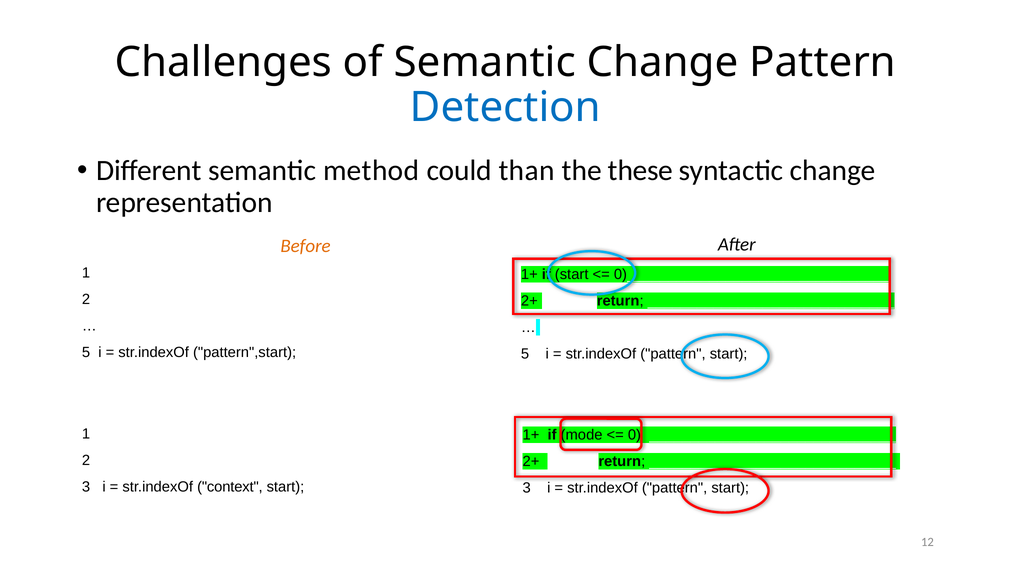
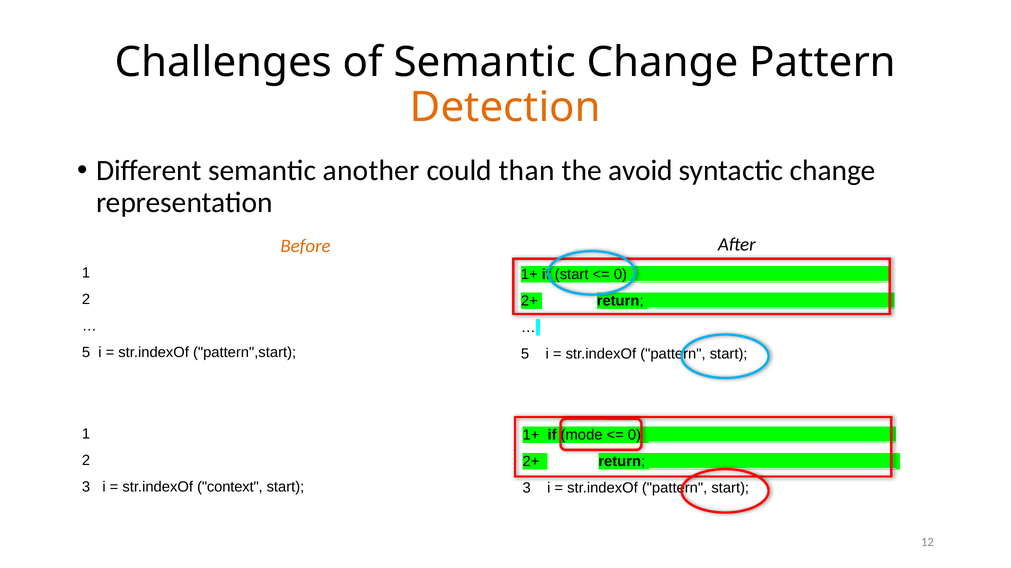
Detection colour: blue -> orange
method: method -> another
these: these -> avoid
